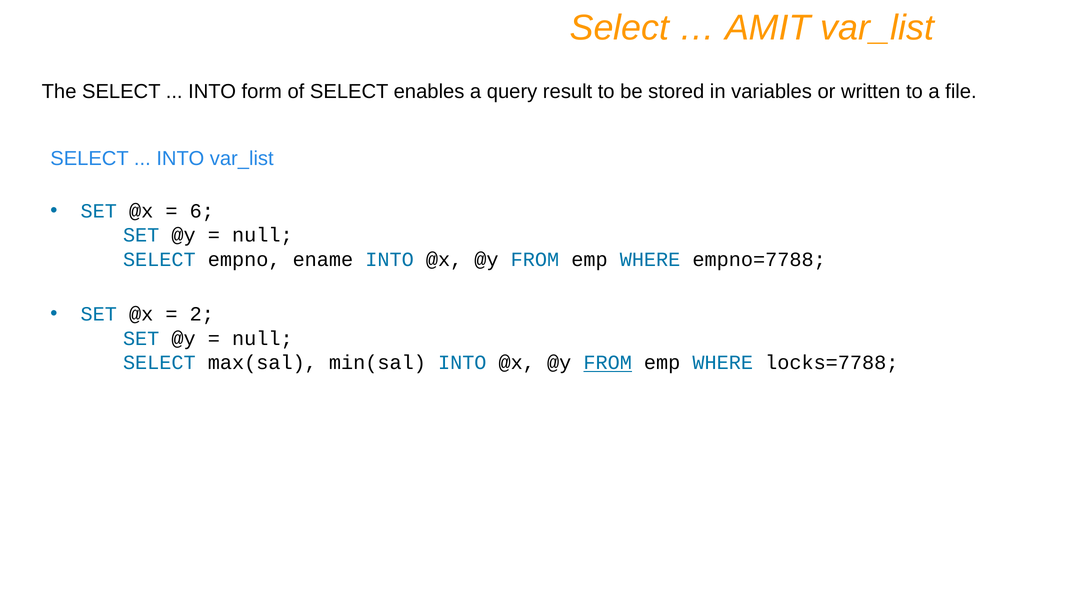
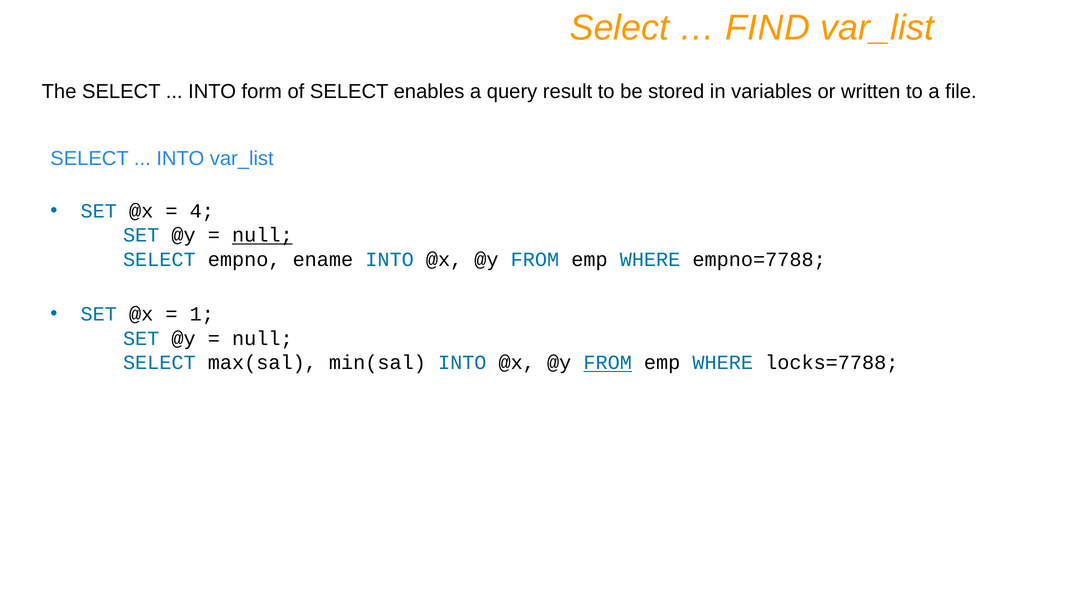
AMIT: AMIT -> FIND
6: 6 -> 4
null at (262, 235) underline: none -> present
2: 2 -> 1
